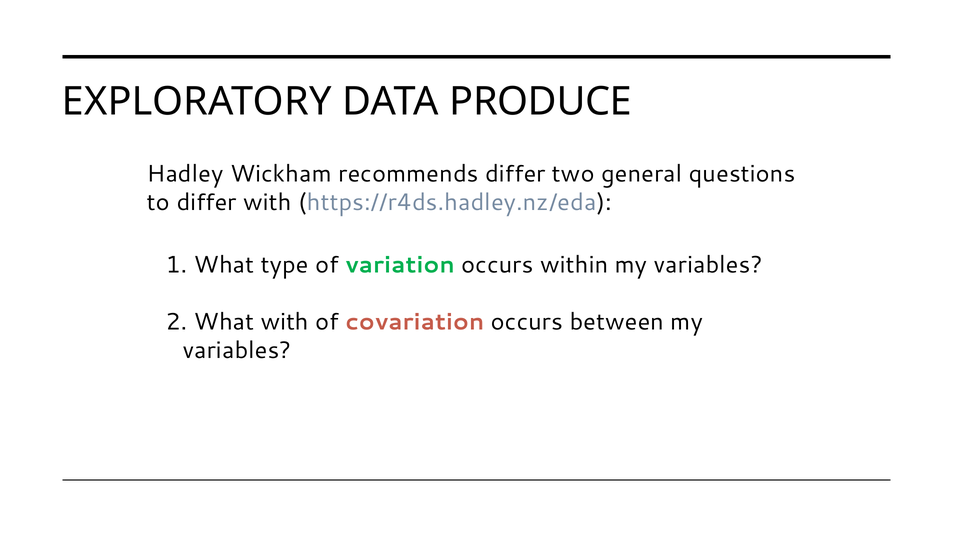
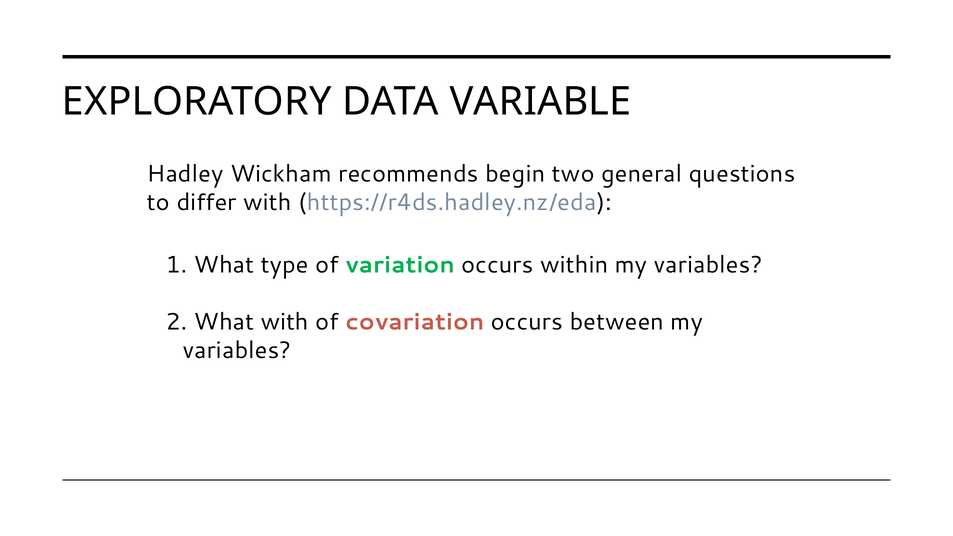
PRODUCE: PRODUCE -> VARIABLE
recommends differ: differ -> begin
